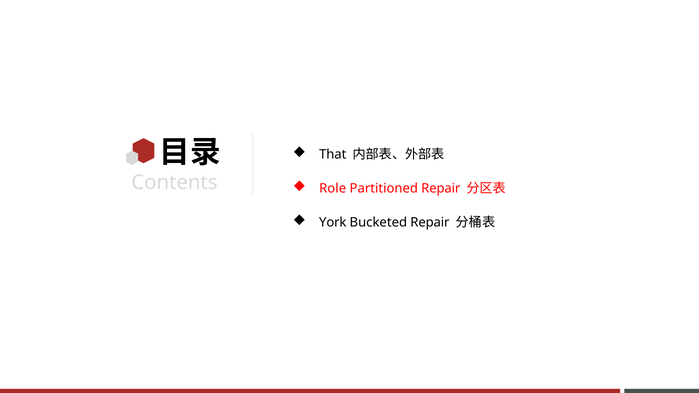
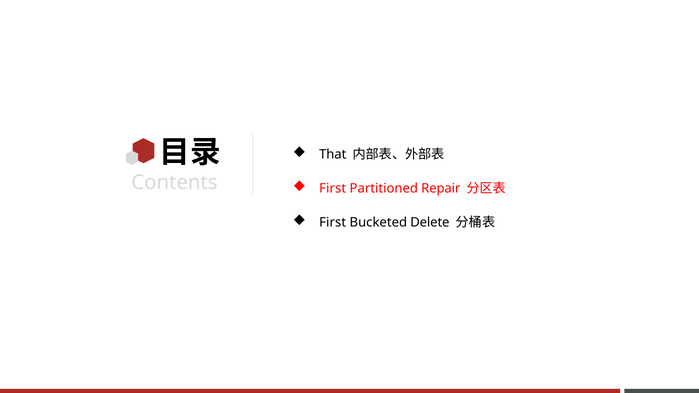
Role at (333, 188): Role -> First
York at (333, 223): York -> First
Bucketed Repair: Repair -> Delete
